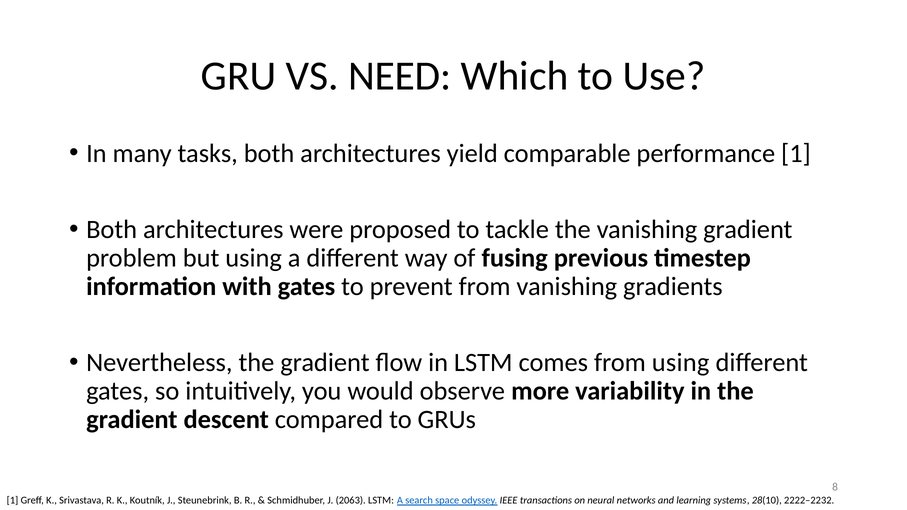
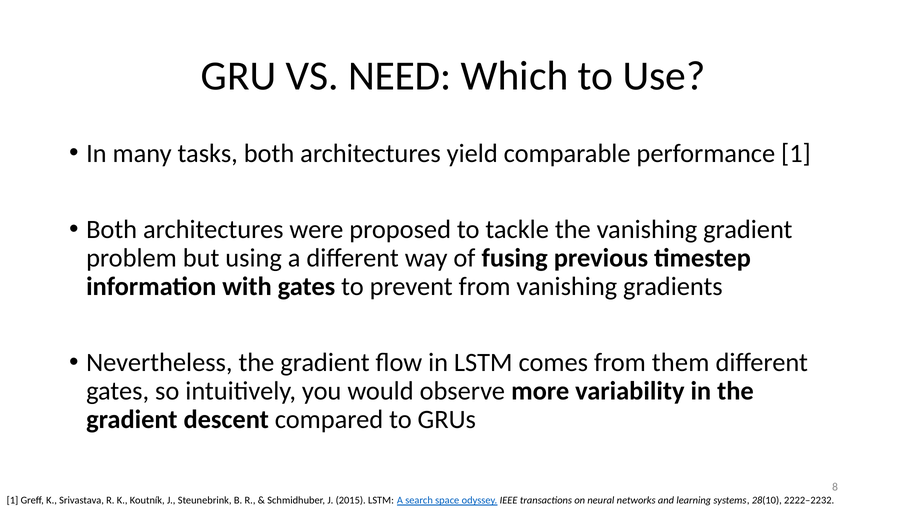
from using: using -> them
2063: 2063 -> 2015
